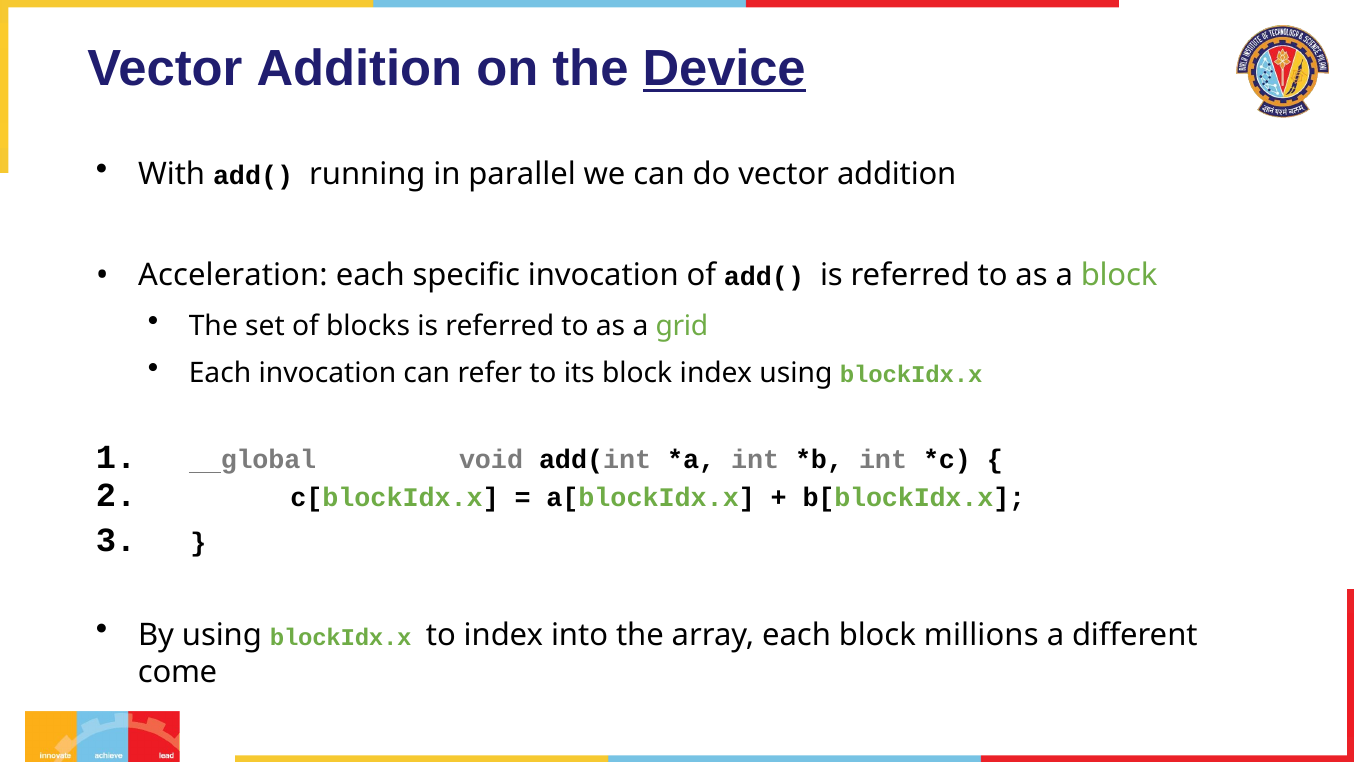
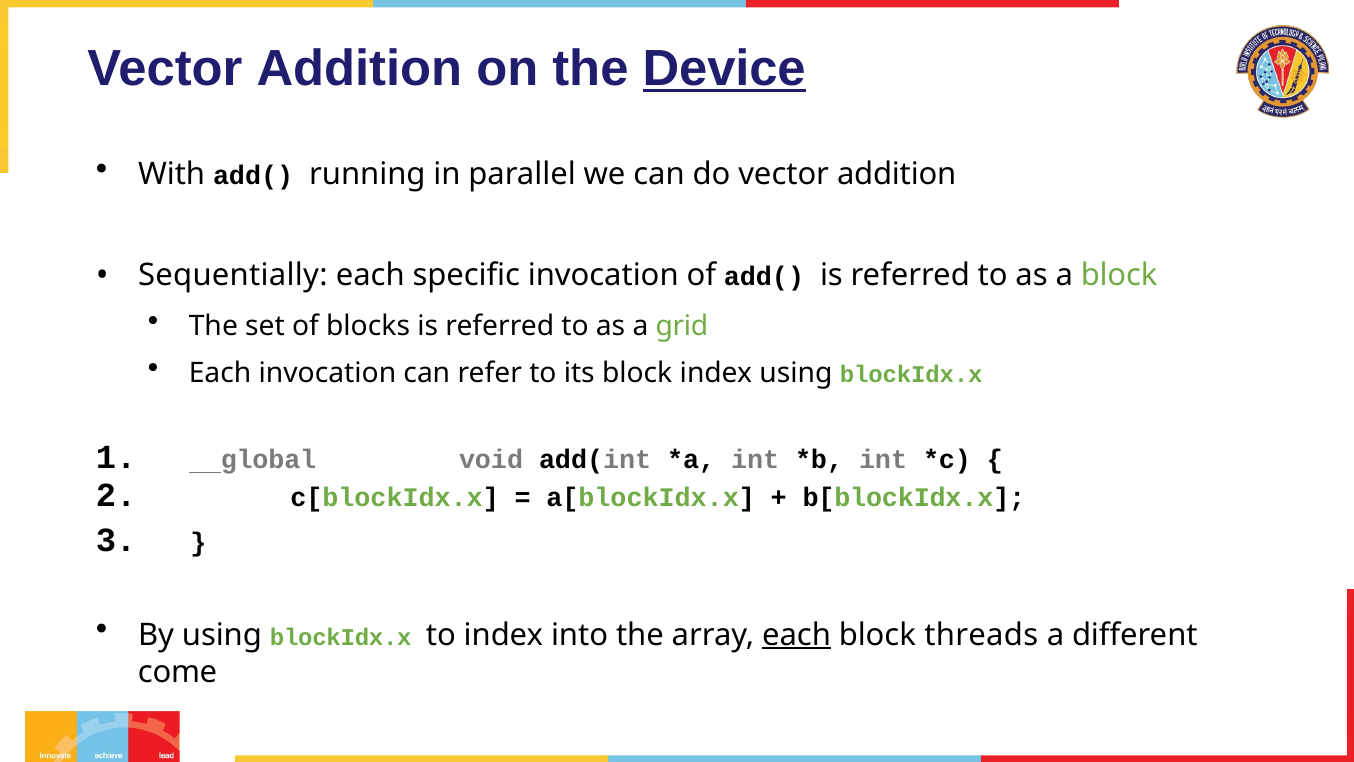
Acceleration: Acceleration -> Sequentially
each at (797, 635) underline: none -> present
millions: millions -> threads
